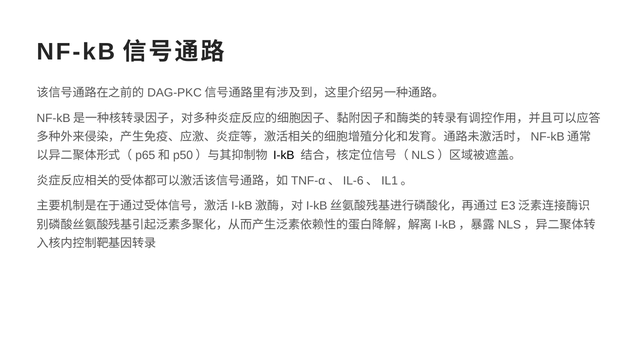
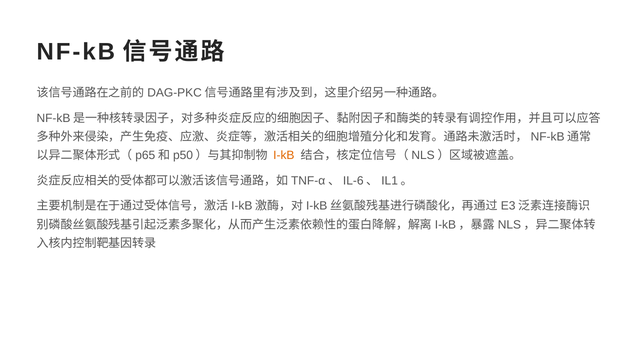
I-kB colour: black -> orange
